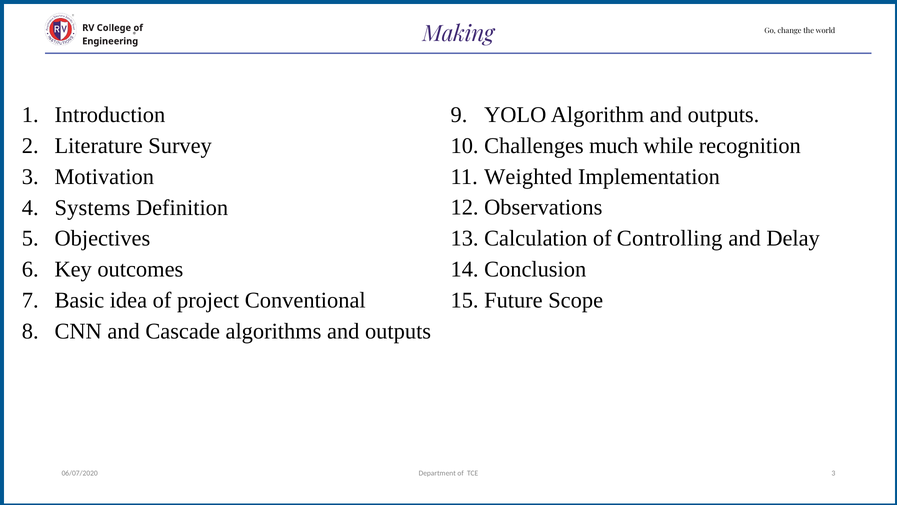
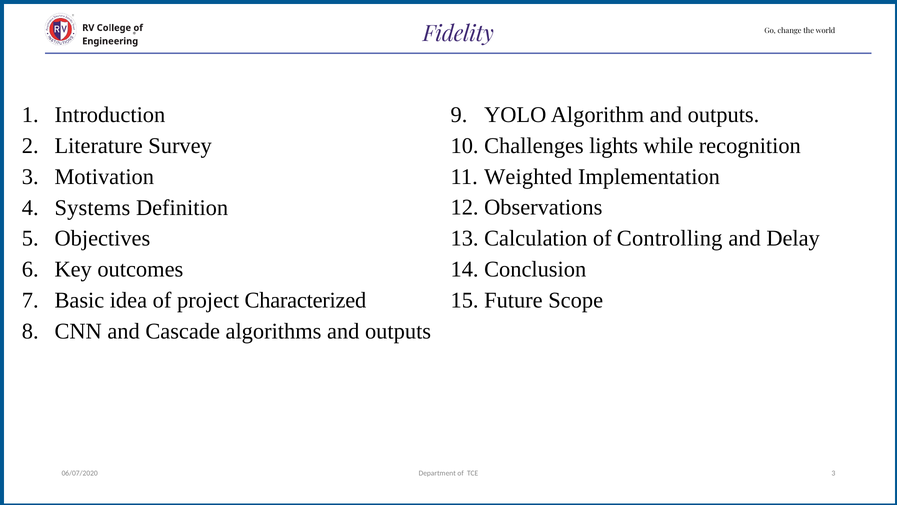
Making: Making -> Fidelity
much: much -> lights
Conventional: Conventional -> Characterized
